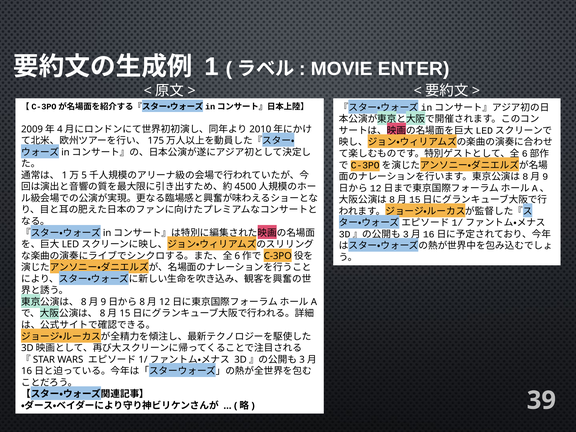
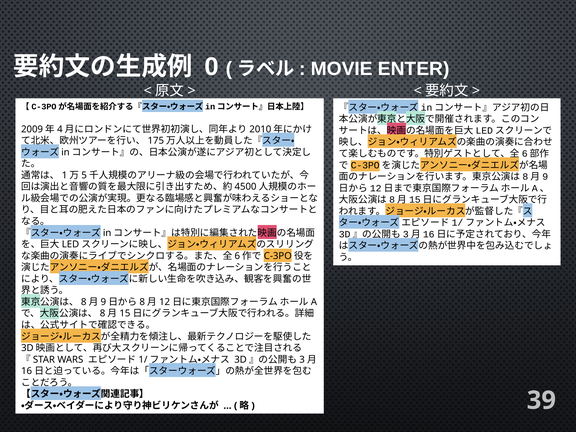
1: 1 -> 0
